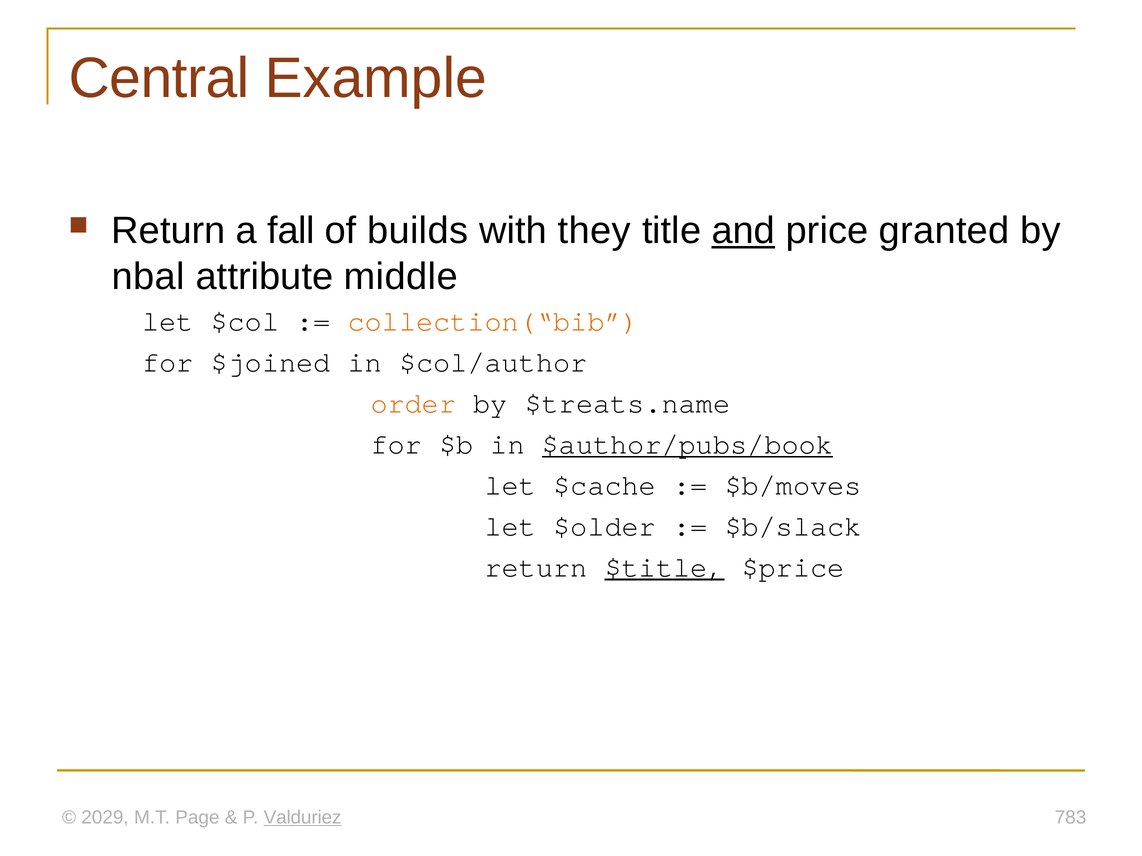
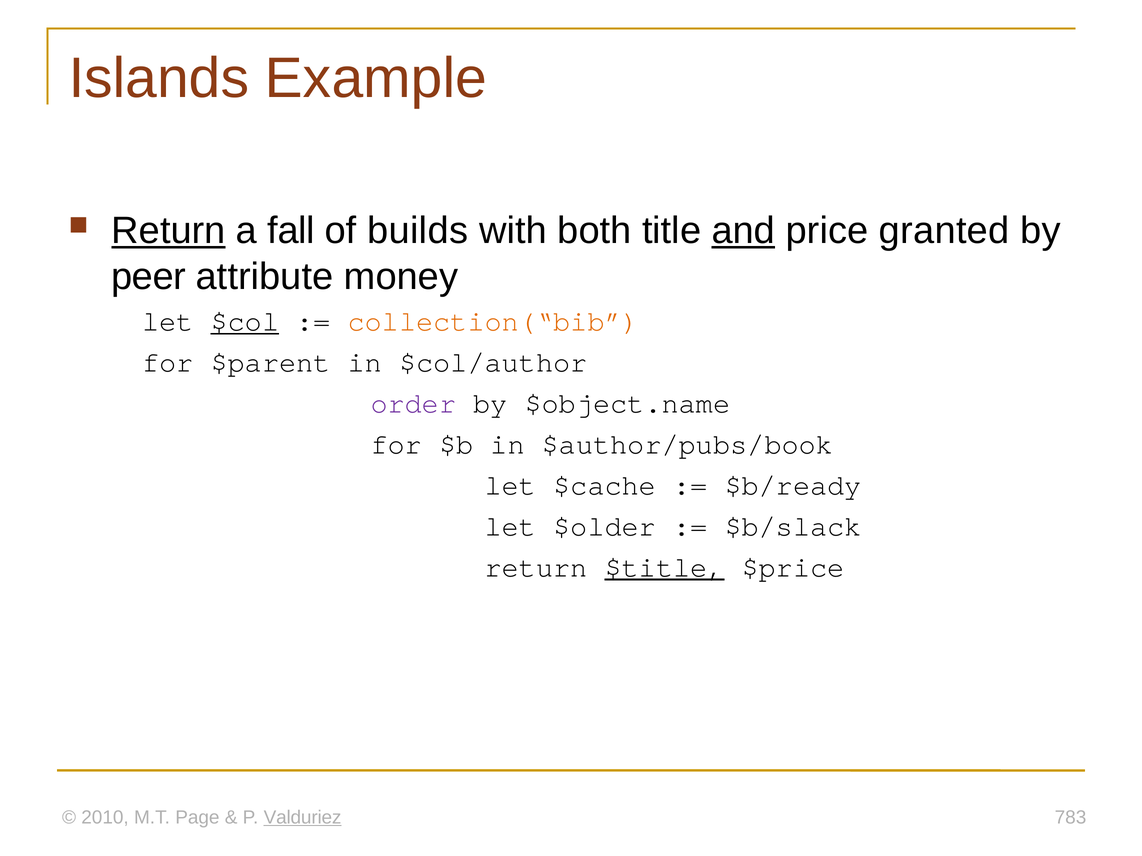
Central: Central -> Islands
Return at (168, 231) underline: none -> present
they: they -> both
nbal: nbal -> peer
middle: middle -> money
$col underline: none -> present
$joined: $joined -> $parent
order colour: orange -> purple
$treats.name: $treats.name -> $object.name
$author/pubs/book underline: present -> none
$b/moves: $b/moves -> $b/ready
2029: 2029 -> 2010
